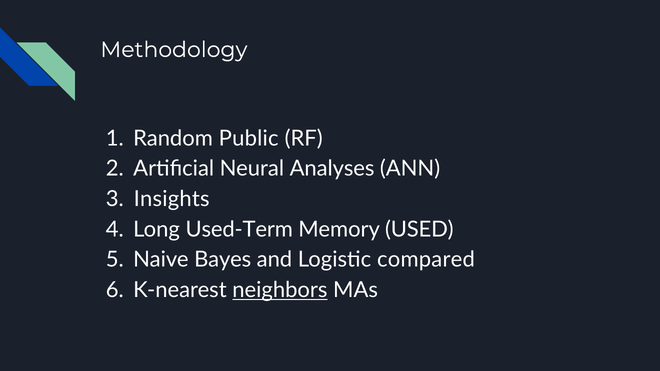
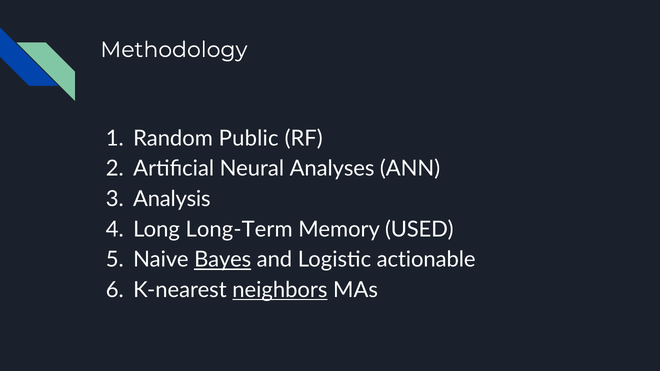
Insights: Insights -> Analysis
Used-Term: Used-Term -> Long-Term
Bayes underline: none -> present
compared: compared -> actionable
